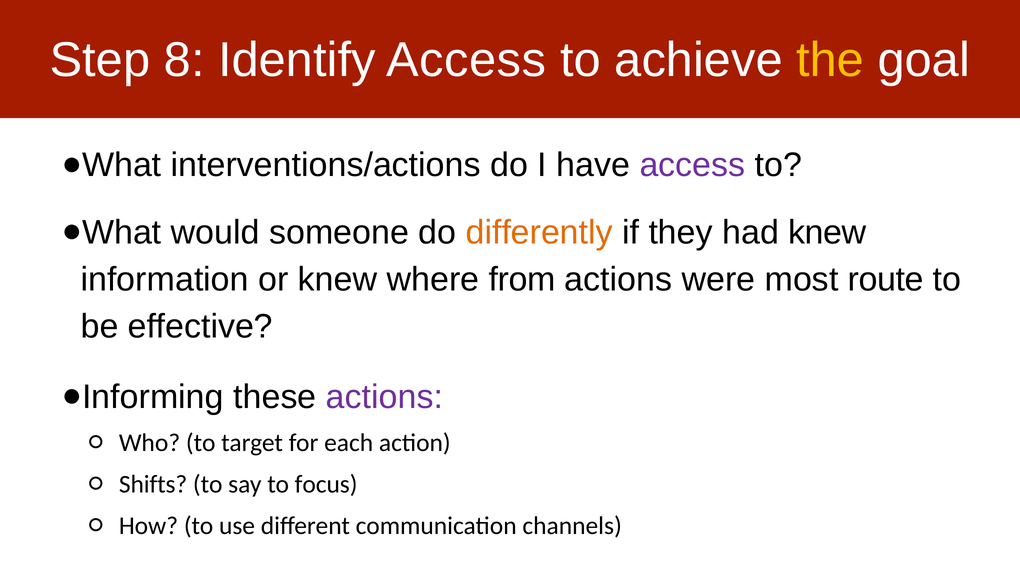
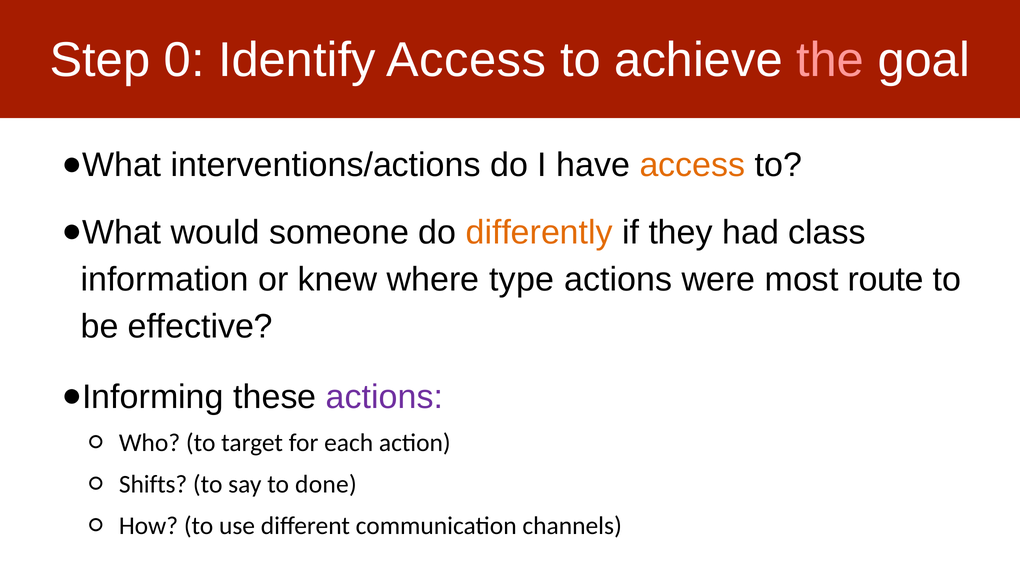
8: 8 -> 0
the colour: yellow -> pink
access at (692, 165) colour: purple -> orange
had knew: knew -> class
from: from -> type
focus: focus -> done
